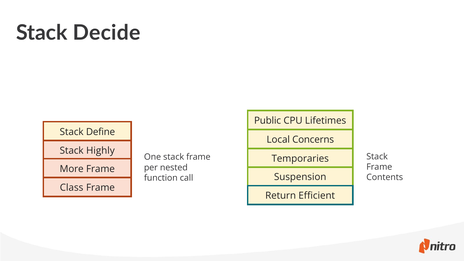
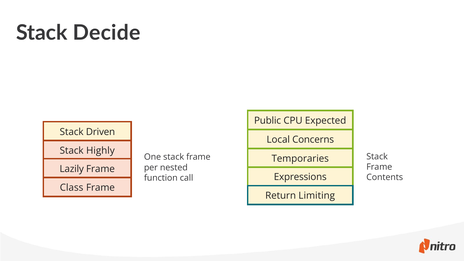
Lifetimes: Lifetimes -> Expected
Define: Define -> Driven
More: More -> Lazily
Suspension: Suspension -> Expressions
Efficient: Efficient -> Limiting
